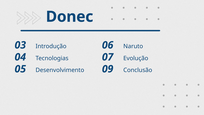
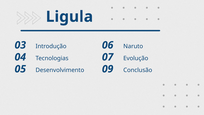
Donec: Donec -> Ligula
